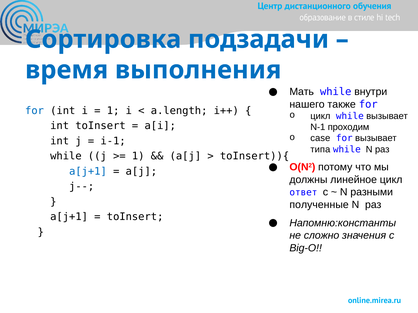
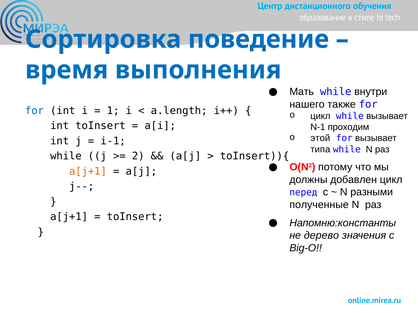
подзадачи: подзадачи -> поведение
case: case -> этой
1 at (138, 156): 1 -> 2
a[j+1 at (88, 172) colour: blue -> orange
линейное: линейное -> добавлен
ответ: ответ -> перед
сложно: сложно -> дерево
